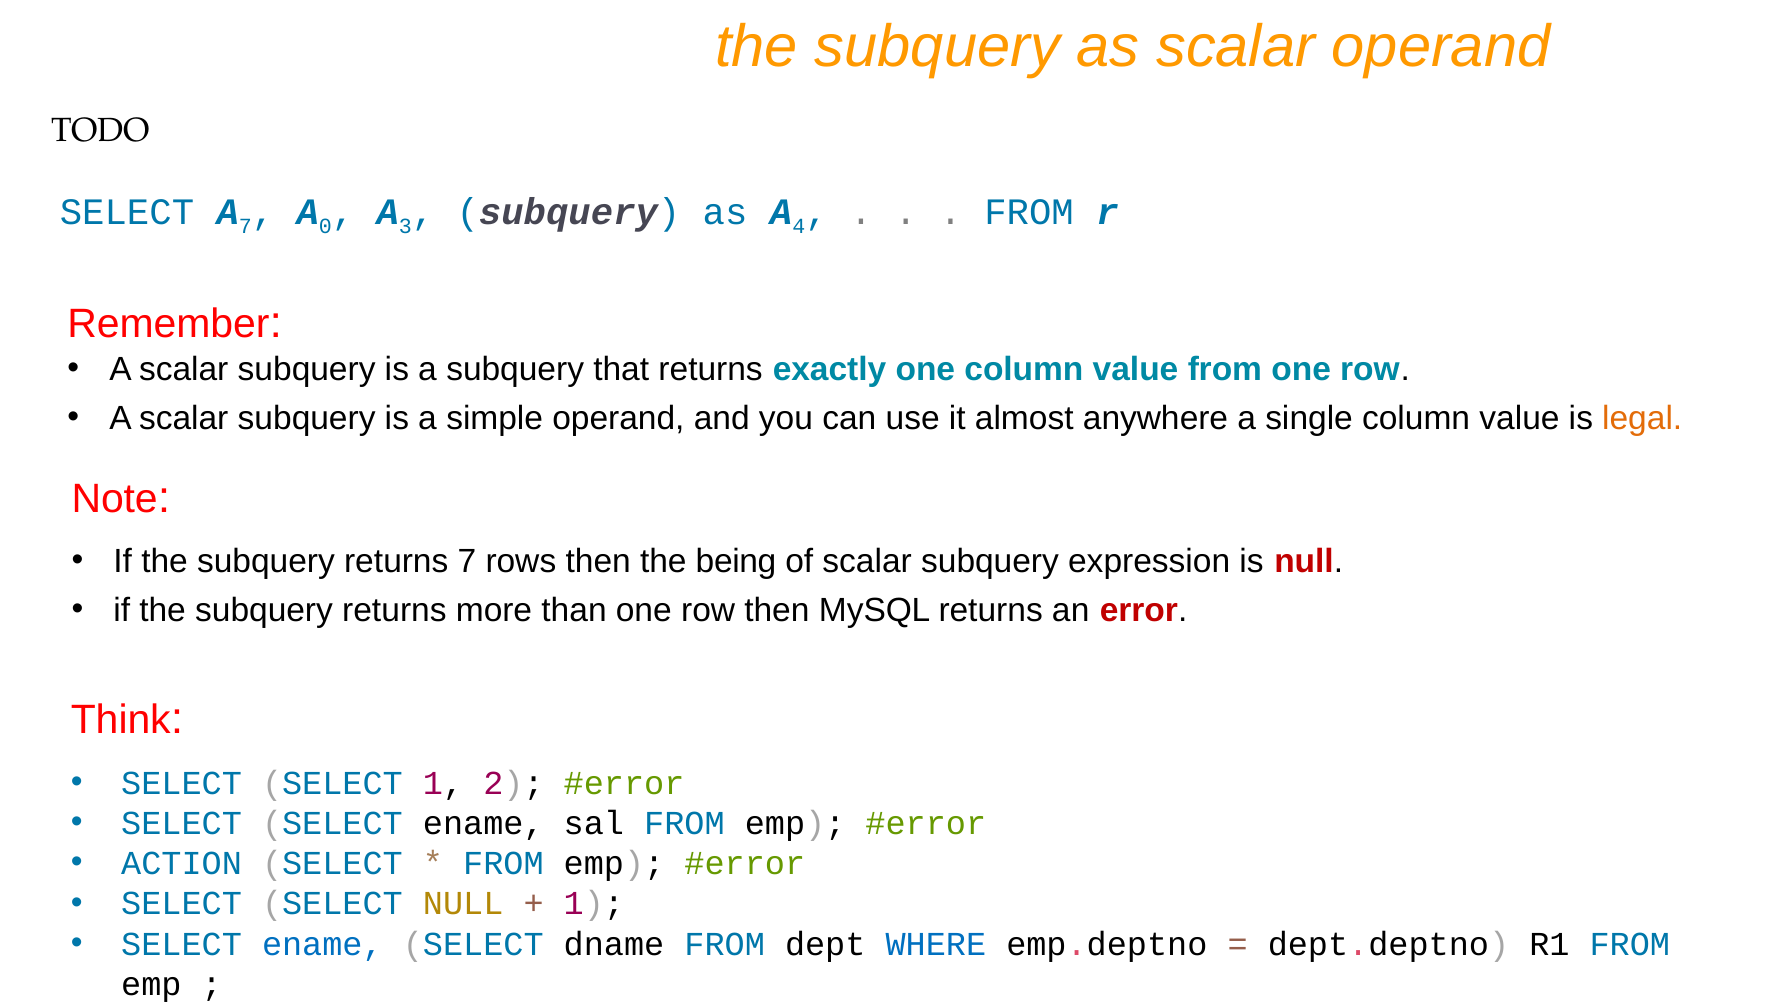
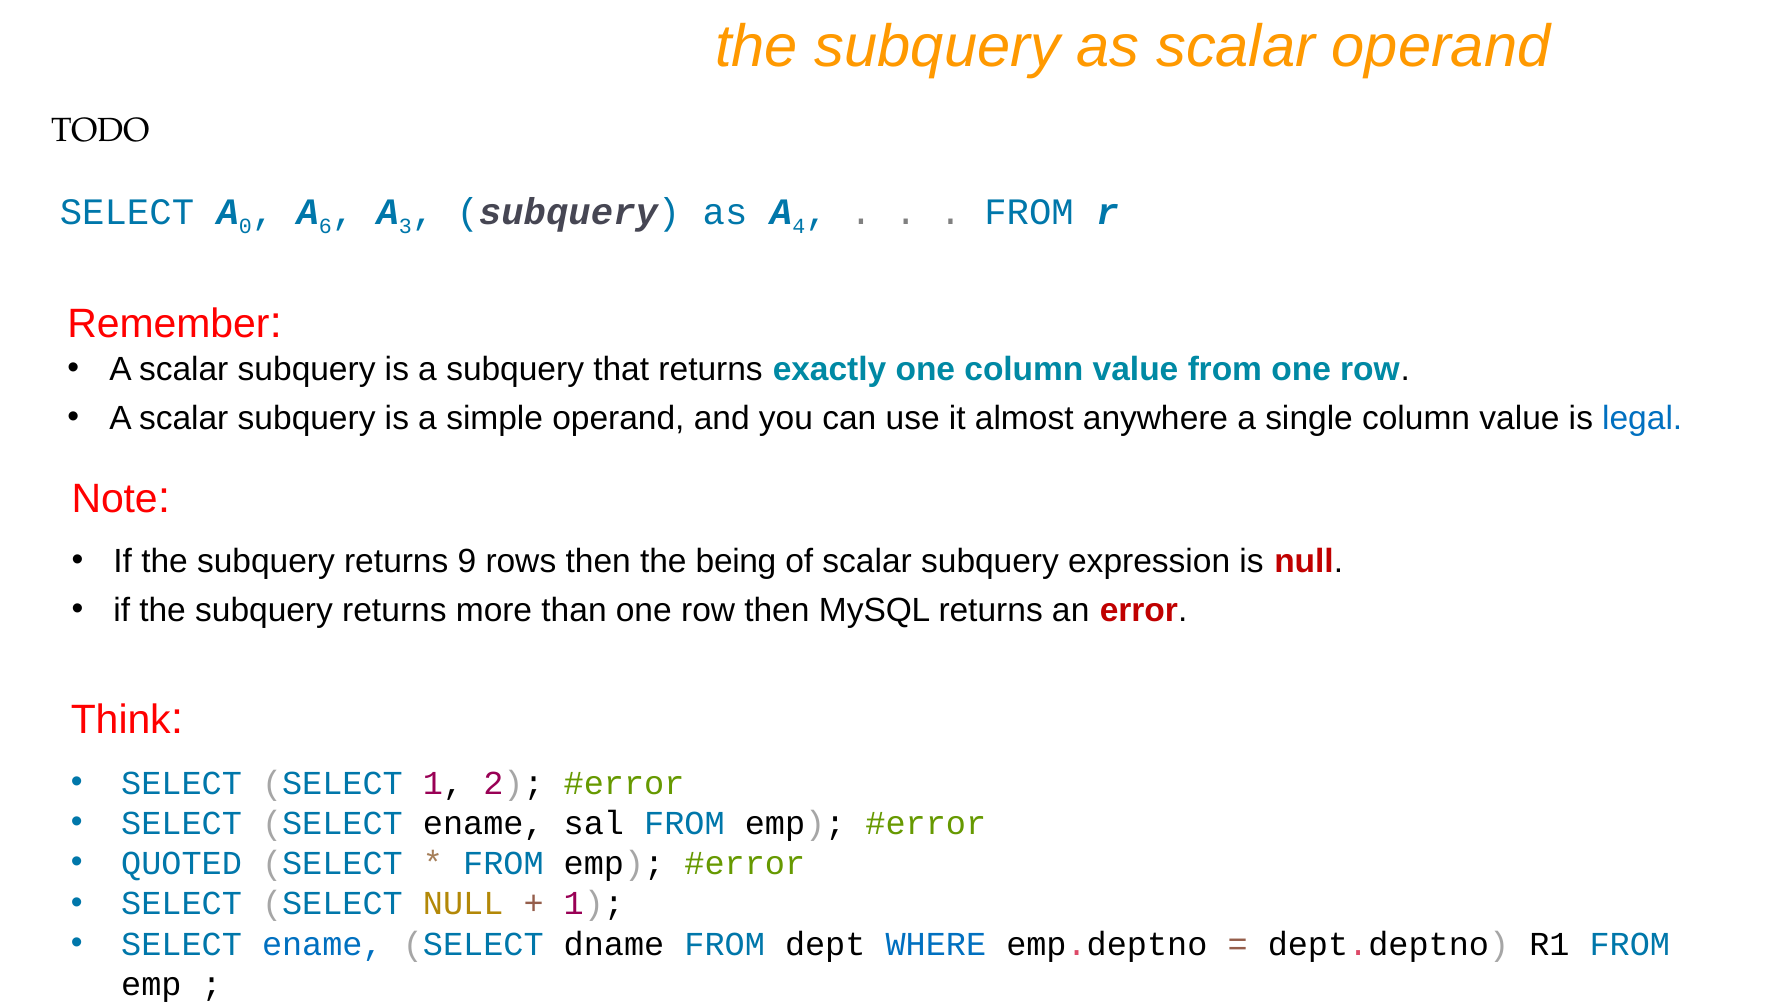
A 7: 7 -> 0
0: 0 -> 6
legal colour: orange -> blue
returns 7: 7 -> 9
ACTION: ACTION -> QUOTED
